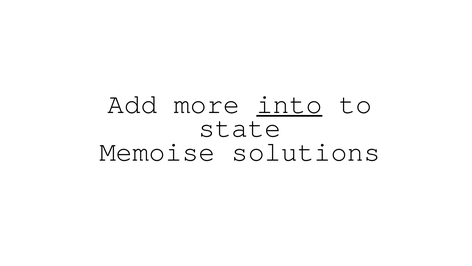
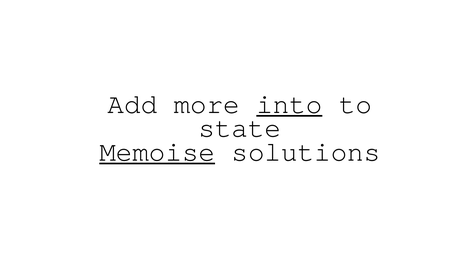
Memoise underline: none -> present
